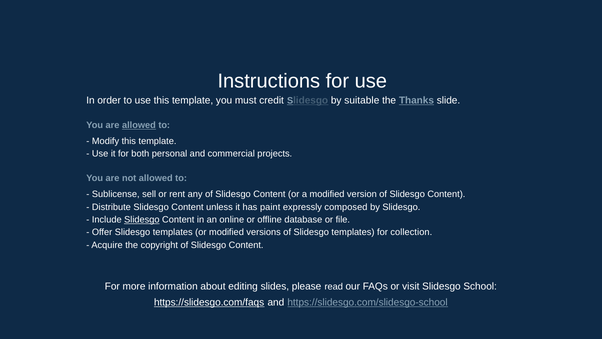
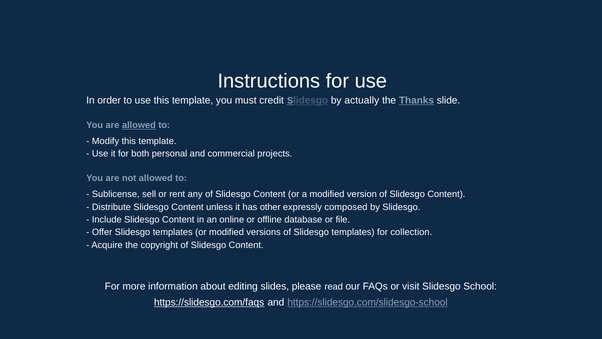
suitable: suitable -> actually
paint: paint -> other
Slidesgo at (142, 219) underline: present -> none
